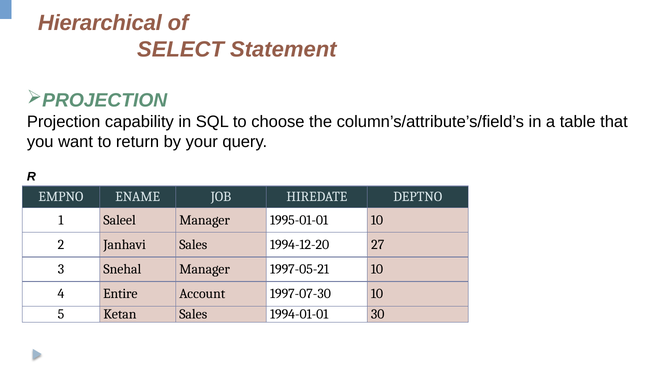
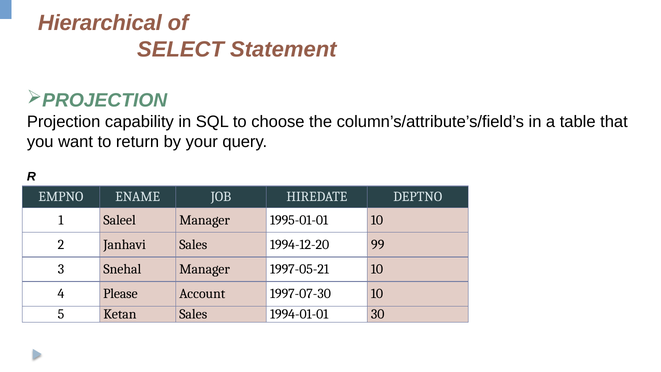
27: 27 -> 99
Entire: Entire -> Please
